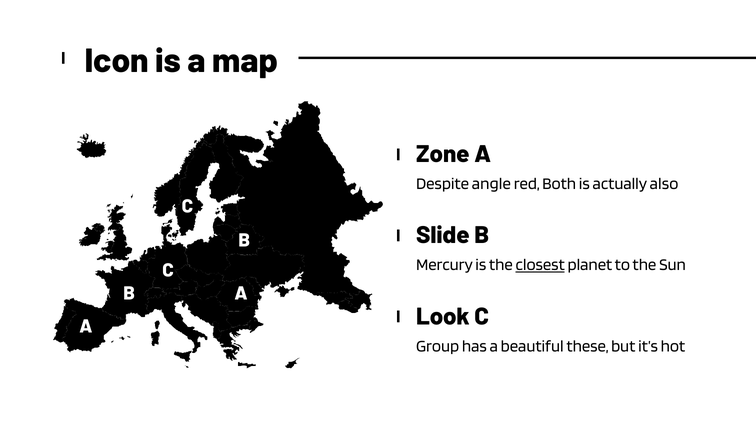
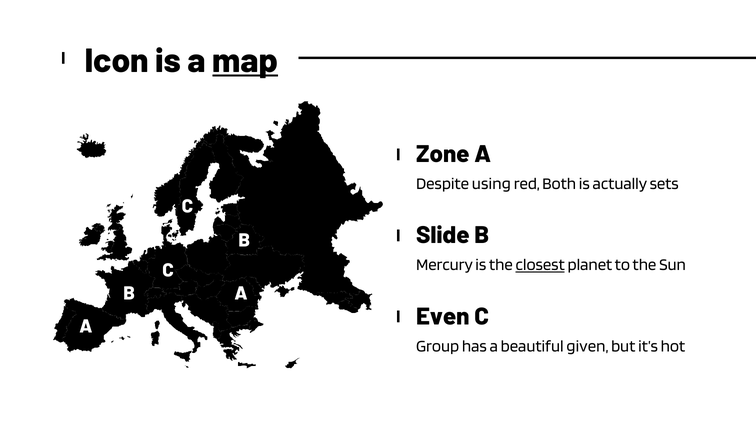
map underline: none -> present
angle: angle -> using
also: also -> sets
Look: Look -> Even
these: these -> given
